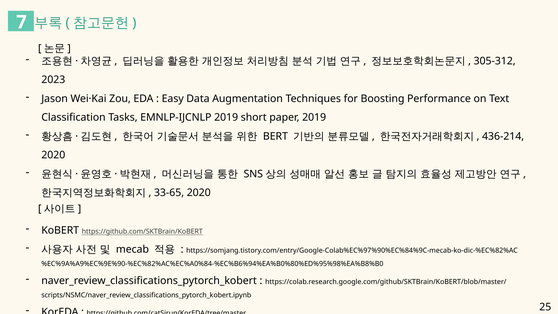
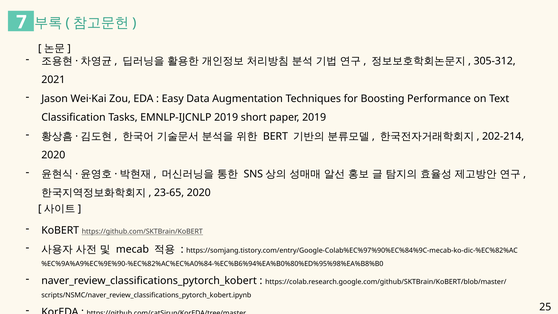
2023: 2023 -> 2021
436-214: 436-214 -> 202-214
33-65: 33-65 -> 23-65
